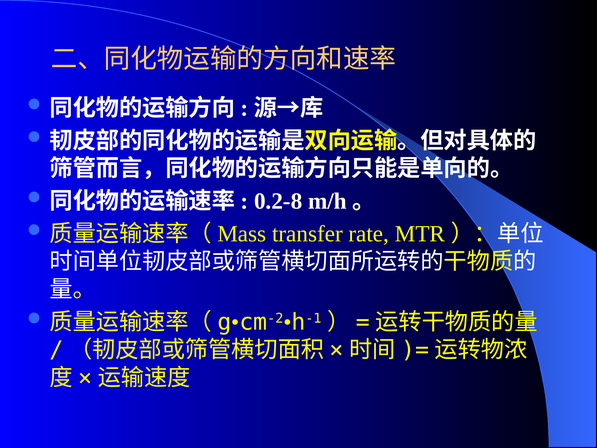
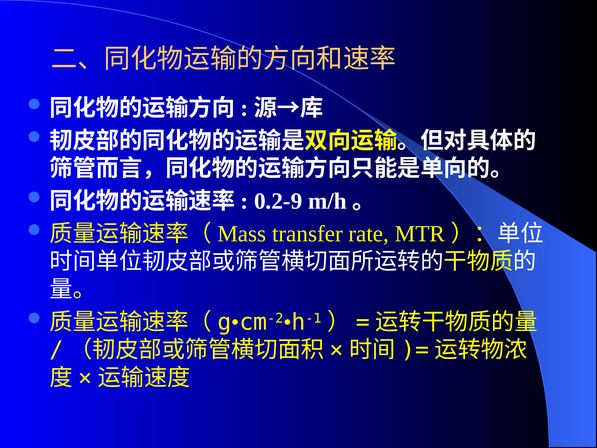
0.2-8: 0.2-8 -> 0.2-9
